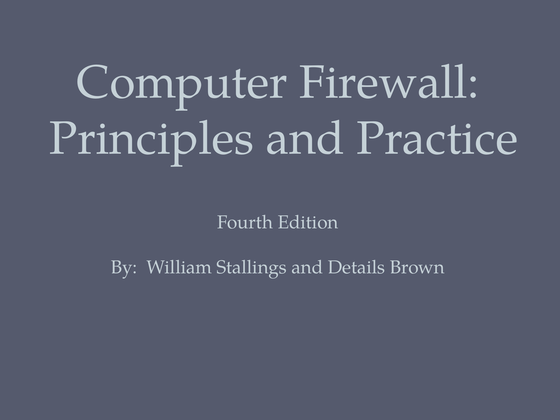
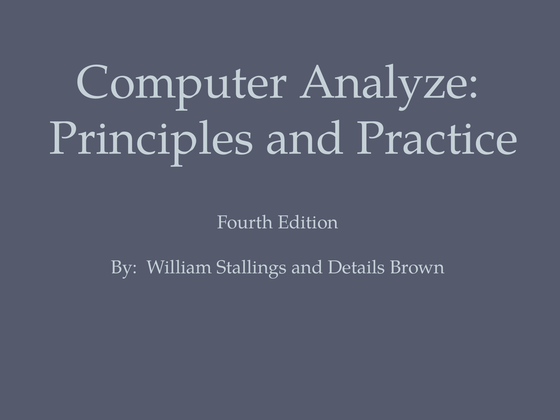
Firewall: Firewall -> Analyze
